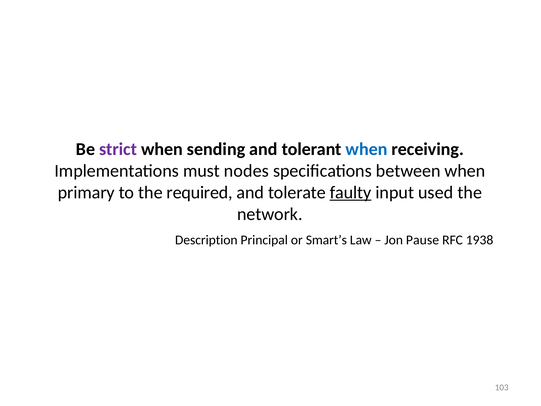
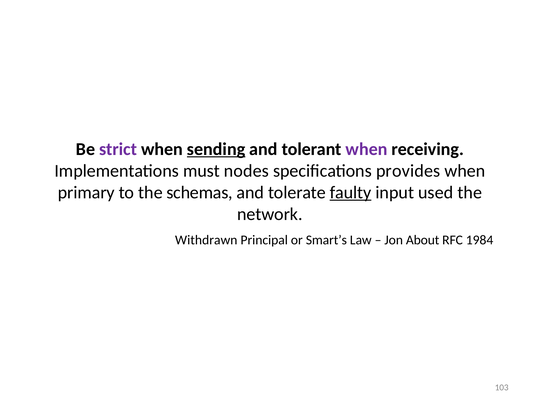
sending underline: none -> present
when at (367, 149) colour: blue -> purple
between: between -> provides
required: required -> schemas
Description: Description -> Withdrawn
Pause: Pause -> About
1938: 1938 -> 1984
